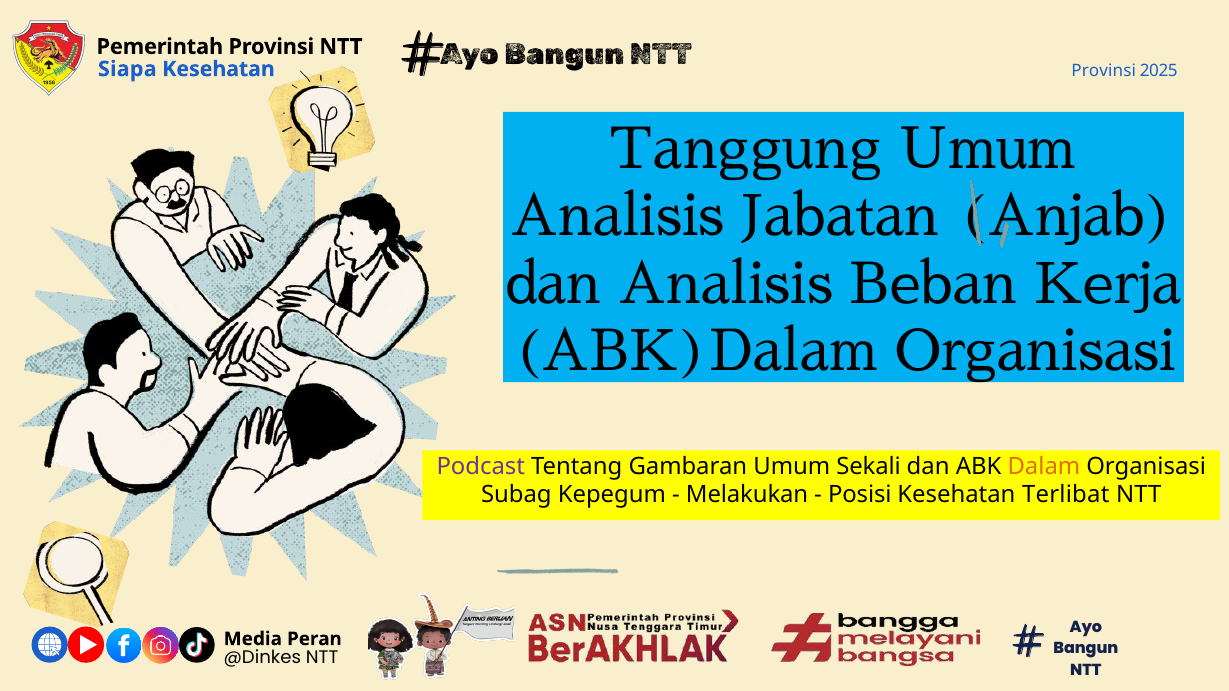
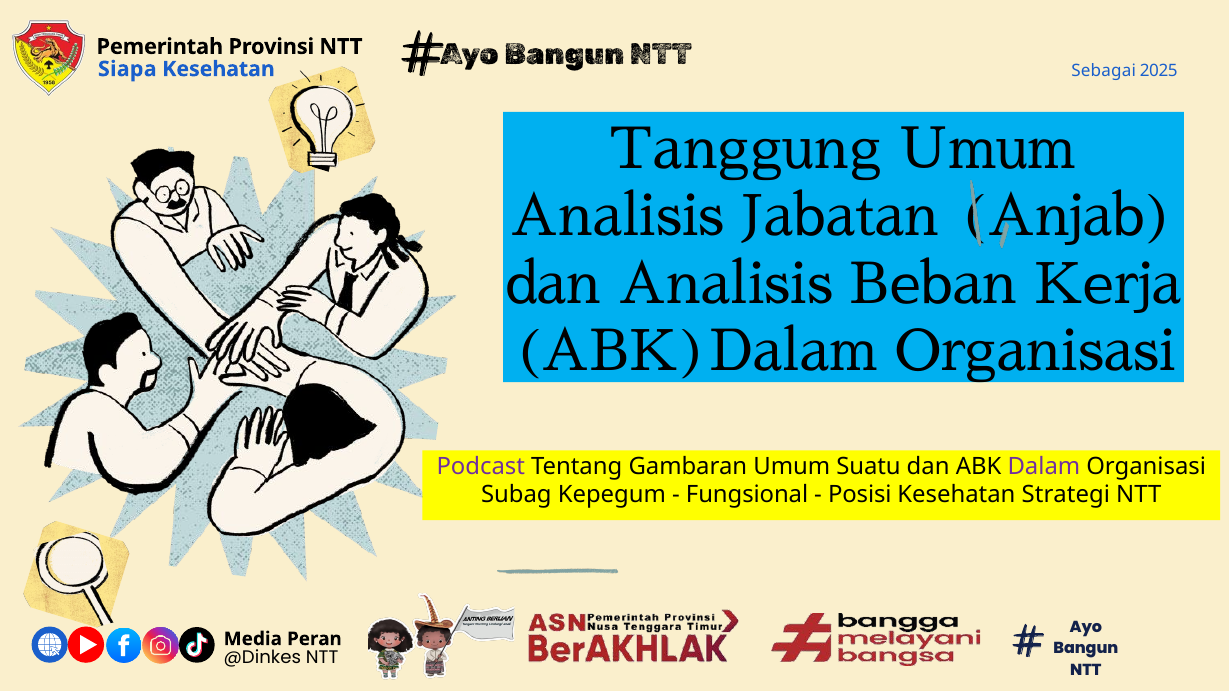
NTT Provinsi: Provinsi -> Sebagai
Sekali: Sekali -> Suatu
Dalam colour: orange -> purple
Melakukan: Melakukan -> Fungsional
Terlibat: Terlibat -> Strategi
